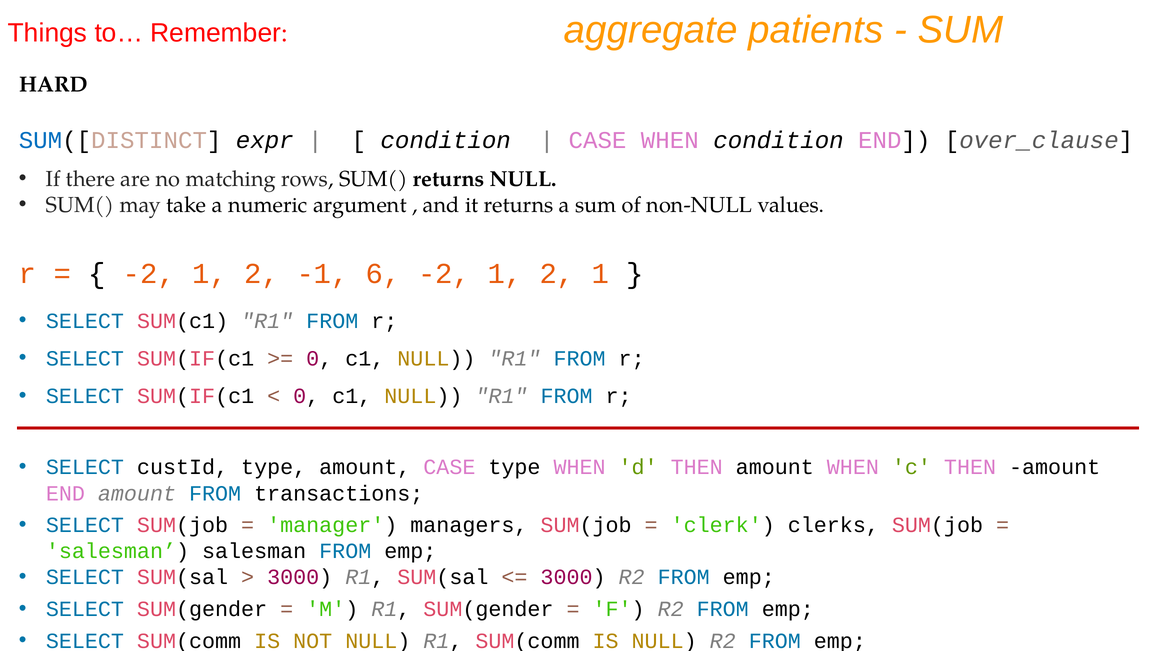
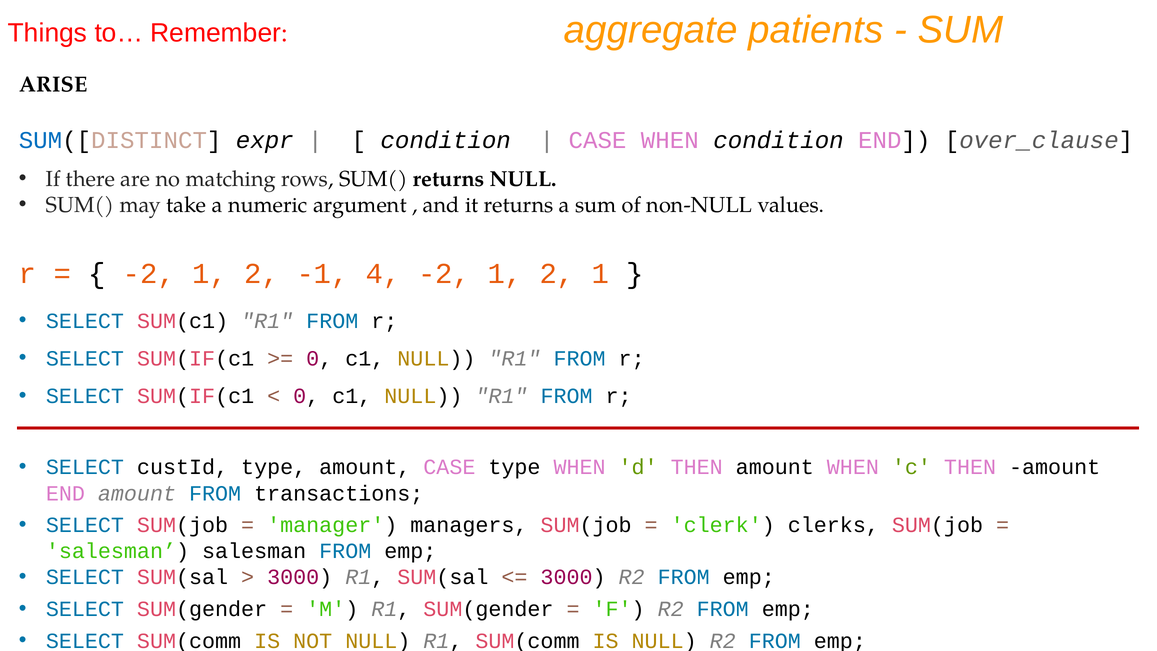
HARD: HARD -> ARISE
6: 6 -> 4
